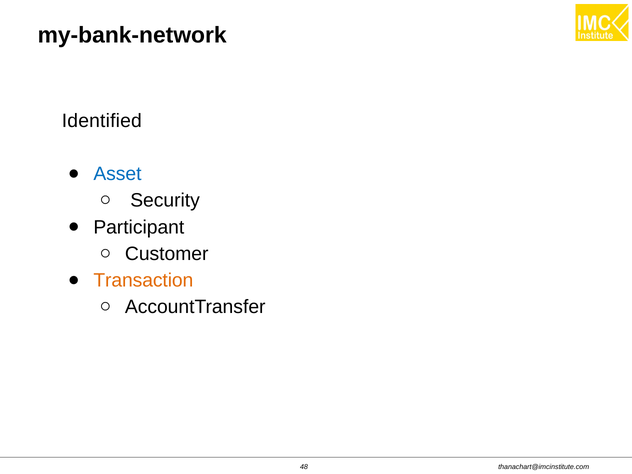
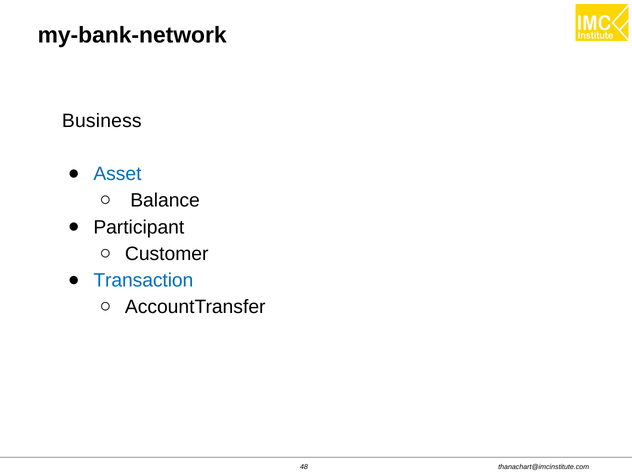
Identified: Identified -> Business
Security: Security -> Balance
Transaction colour: orange -> blue
